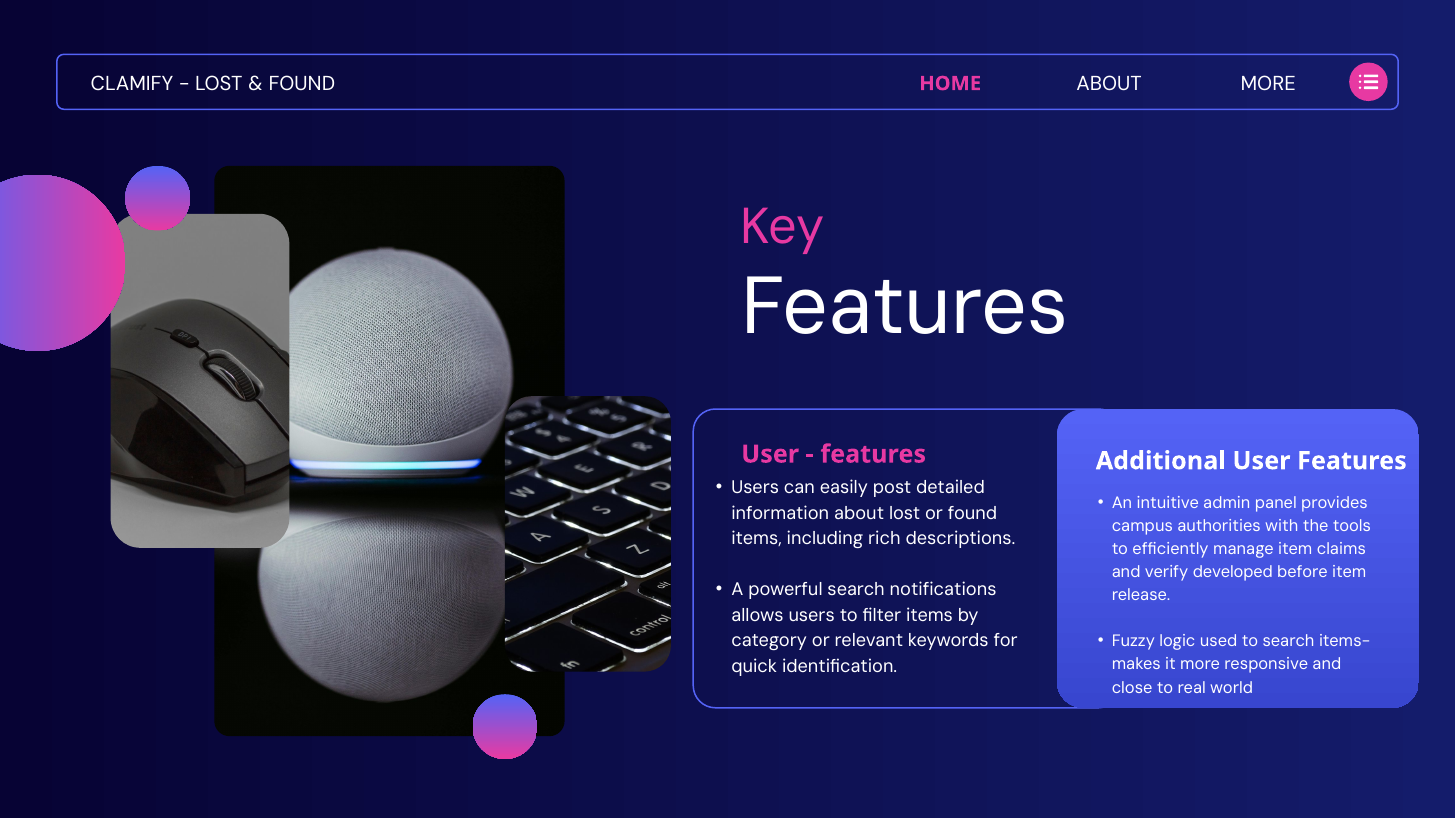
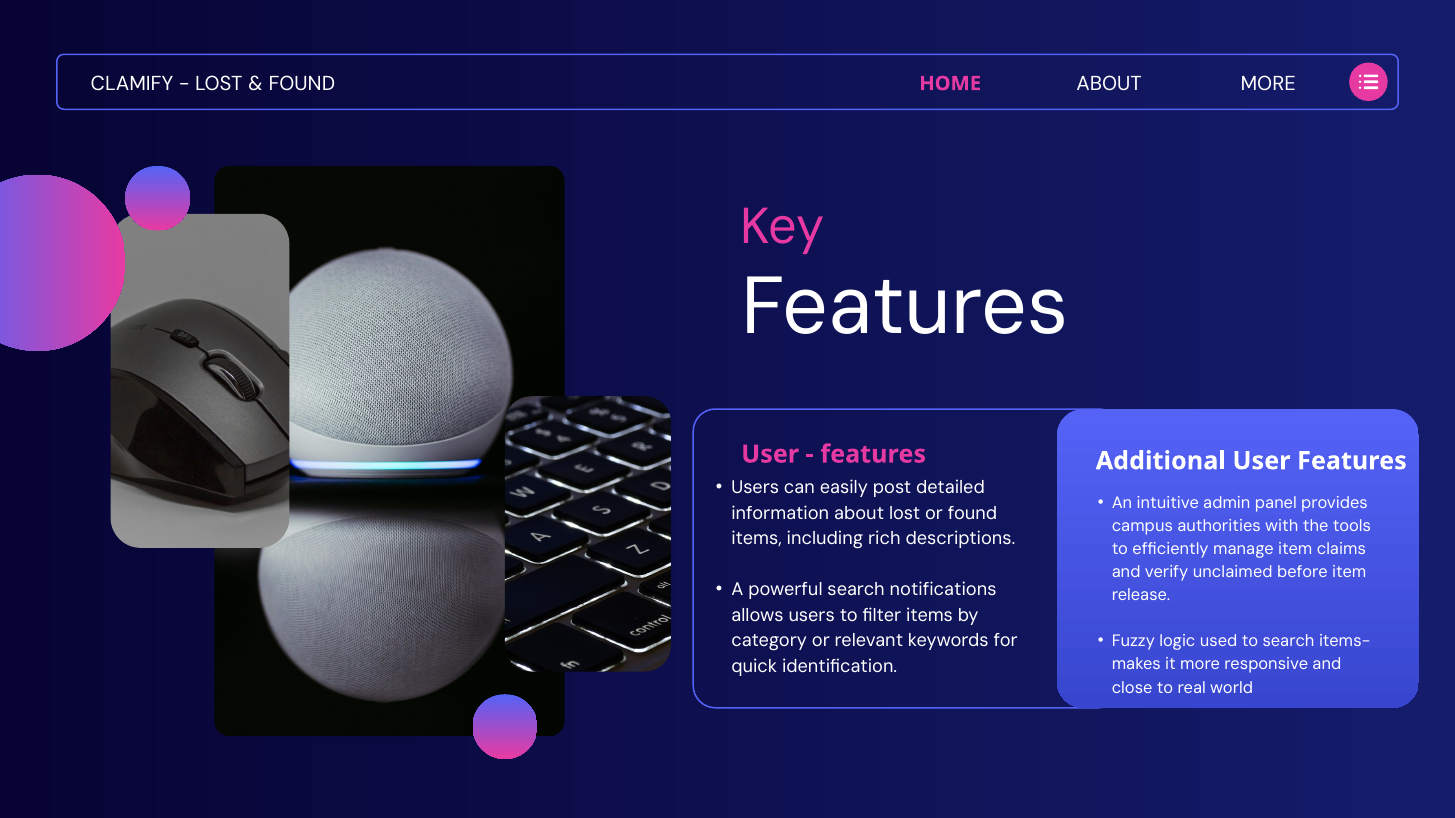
developed: developed -> unclaimed
